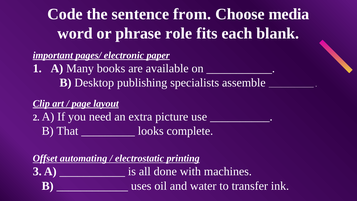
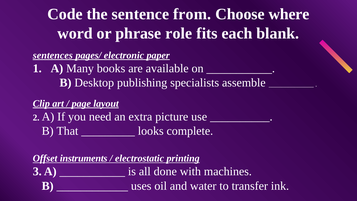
media: media -> where
important: important -> sentences
automating: automating -> instruments
